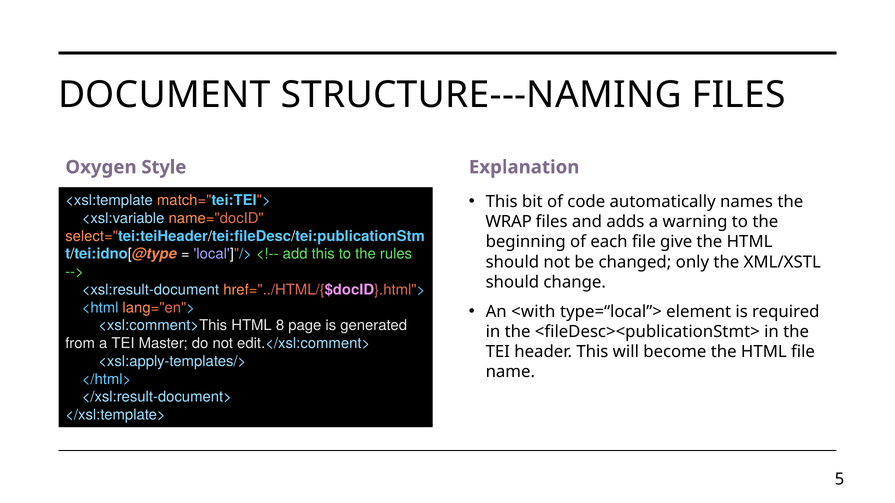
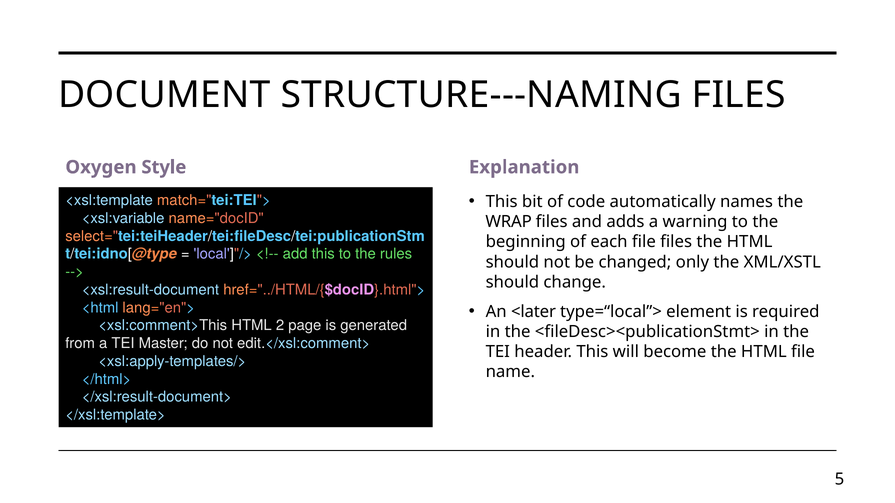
file give: give -> files
<with: <with -> <later
8: 8 -> 2
